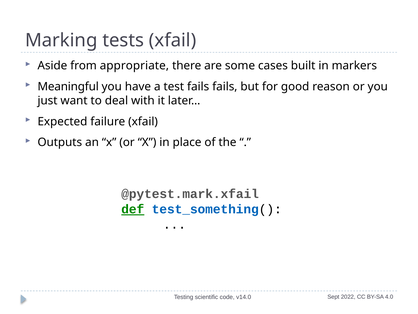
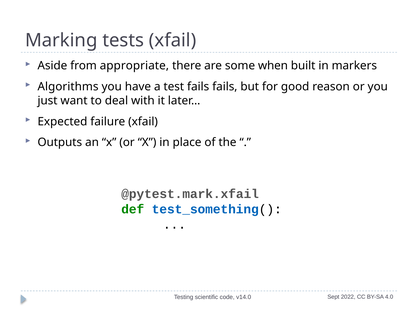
cases: cases -> when
Meaningful: Meaningful -> Algorithms
def underline: present -> none
